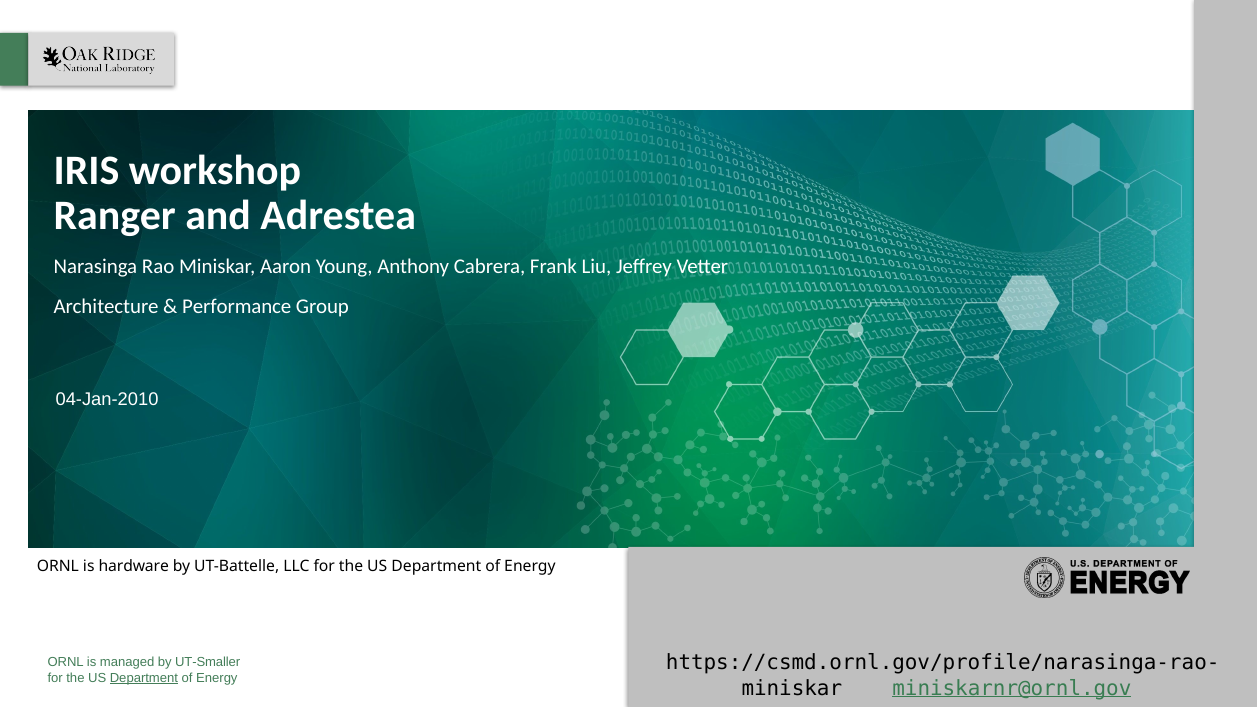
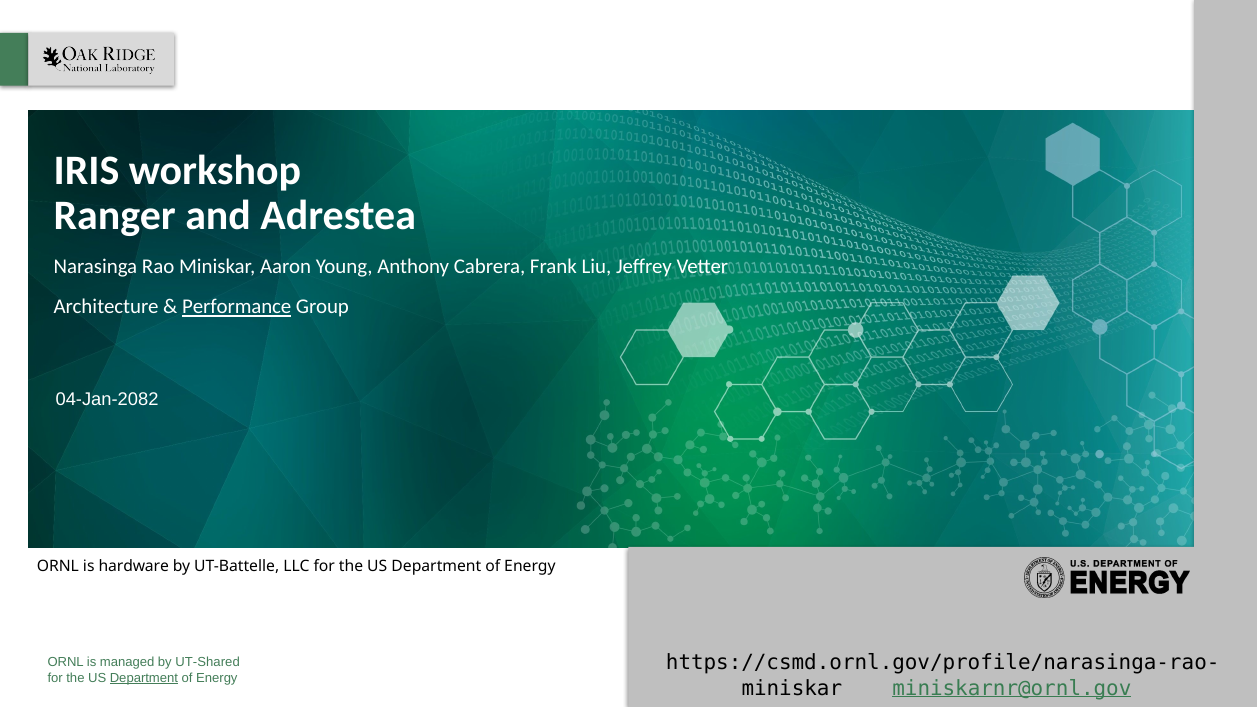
Performance underline: none -> present
04-Jan-2010: 04-Jan-2010 -> 04-Jan-2082
UT-Smaller: UT-Smaller -> UT-Shared
